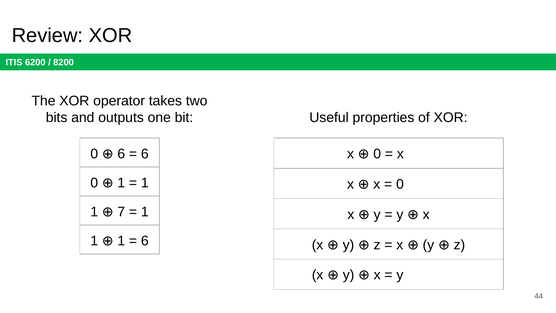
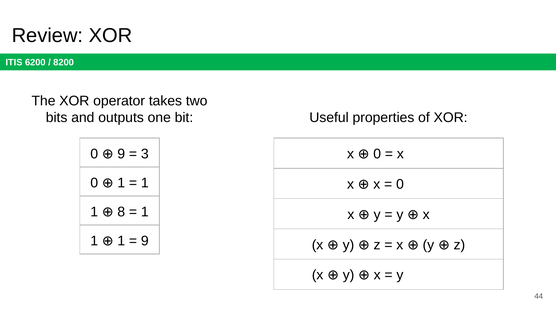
0 6: 6 -> 9
6 at (145, 154): 6 -> 3
7: 7 -> 8
6 at (145, 241): 6 -> 9
